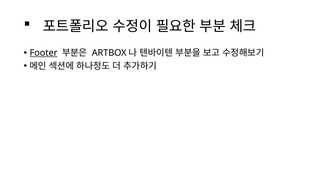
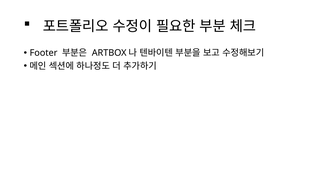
Footer underline: present -> none
